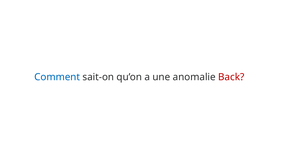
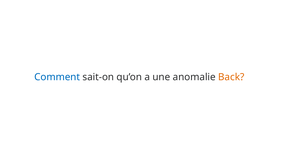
Back colour: red -> orange
